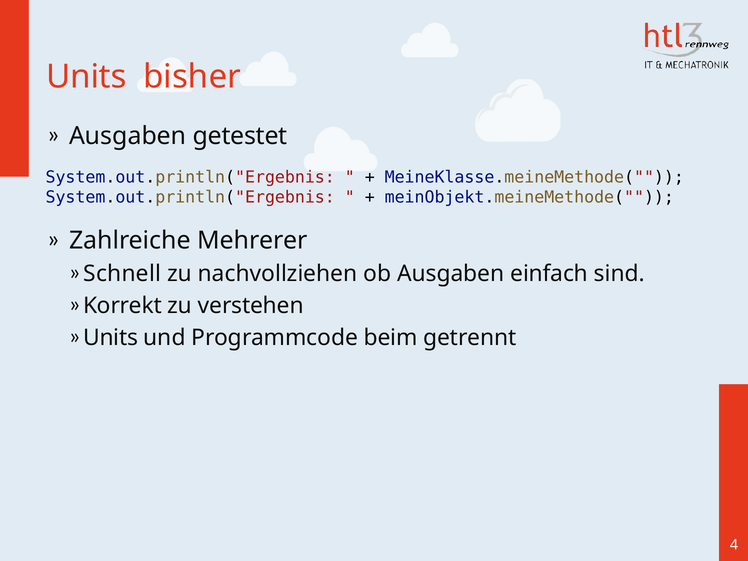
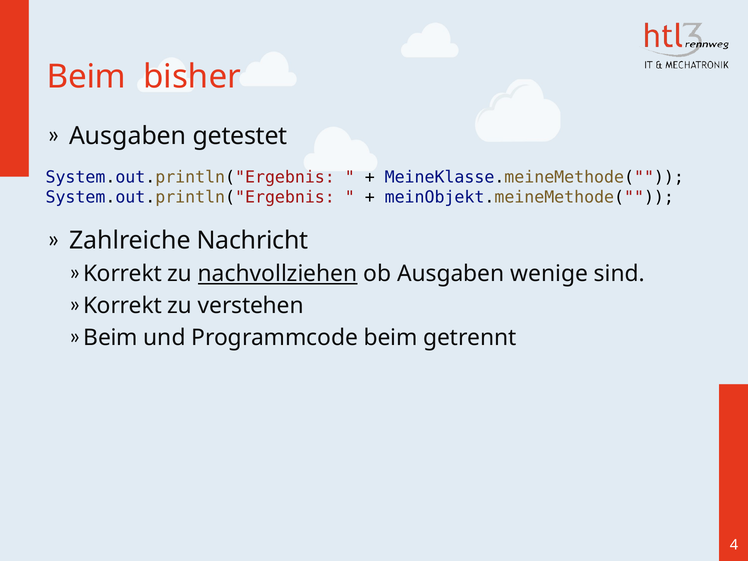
Units at (87, 77): Units -> Beim
Mehrerer: Mehrerer -> Nachricht
Schnell at (122, 274): Schnell -> Korrekt
nachvollziehen underline: none -> present
einfach: einfach -> wenige
Units at (111, 338): Units -> Beim
